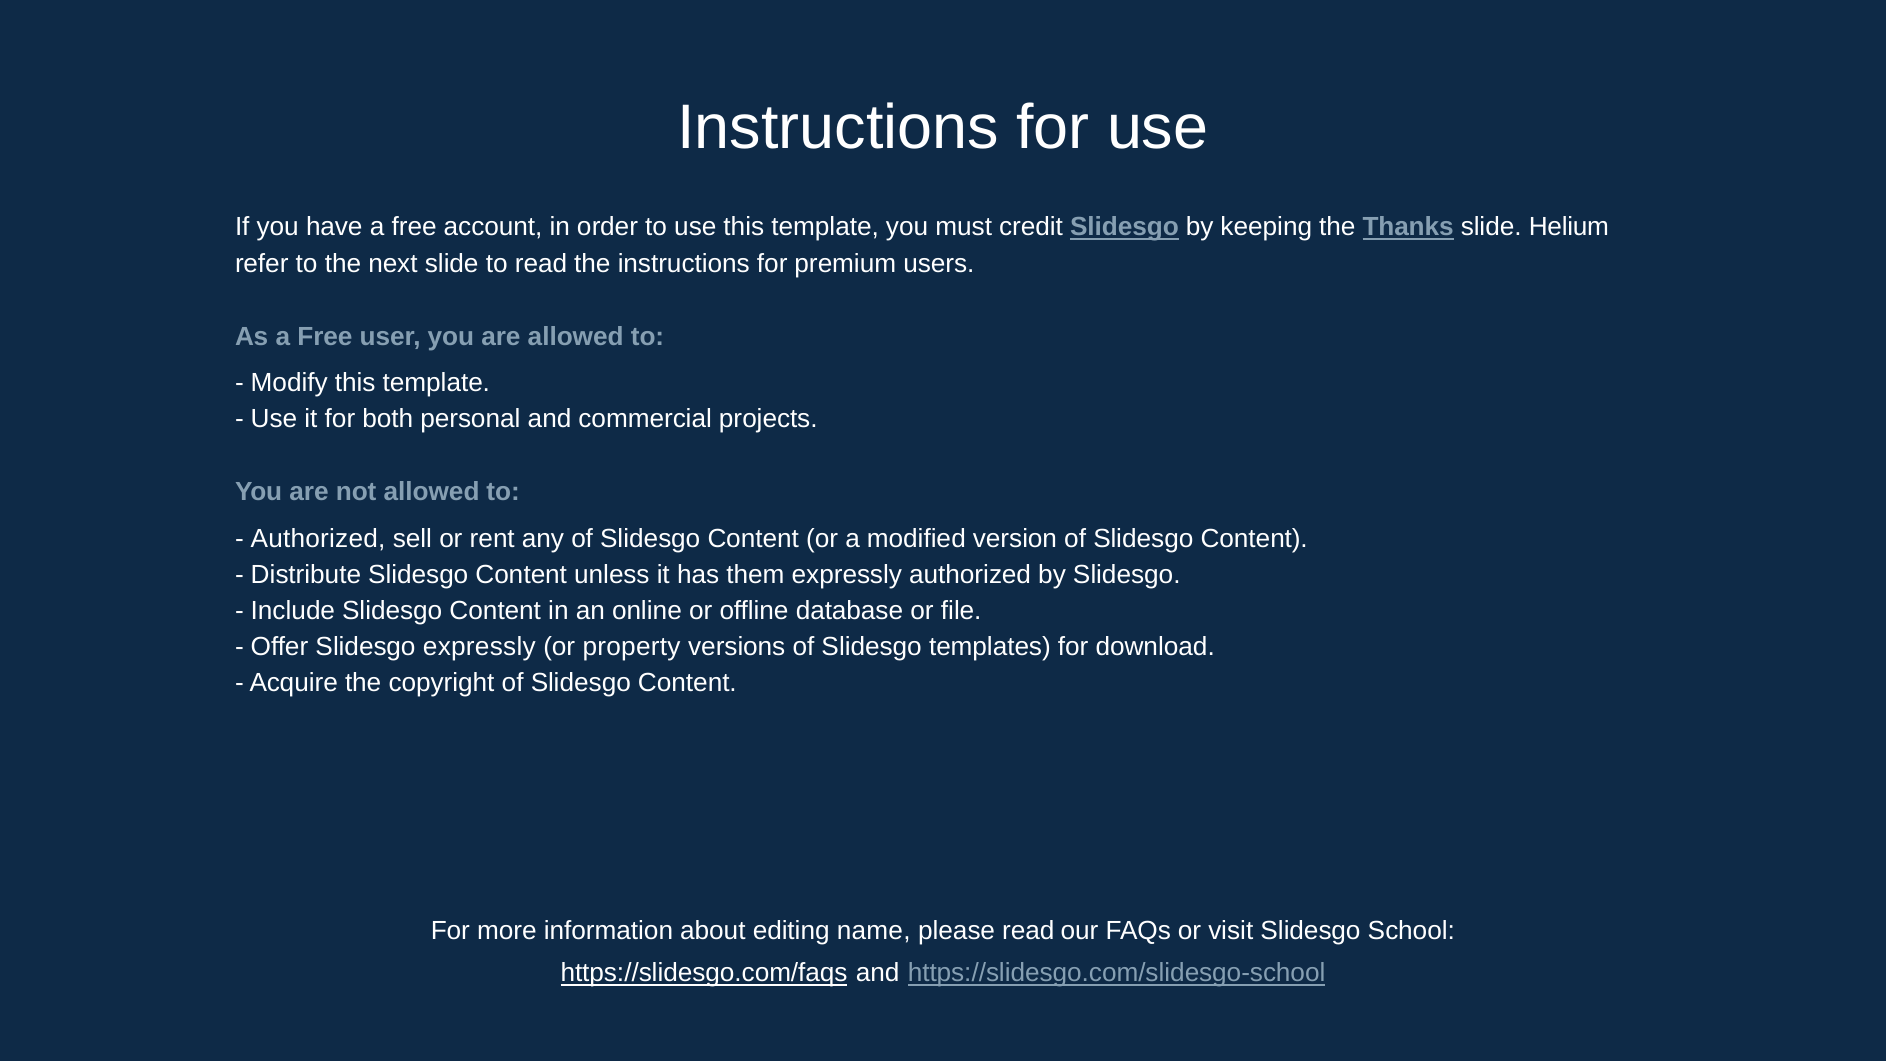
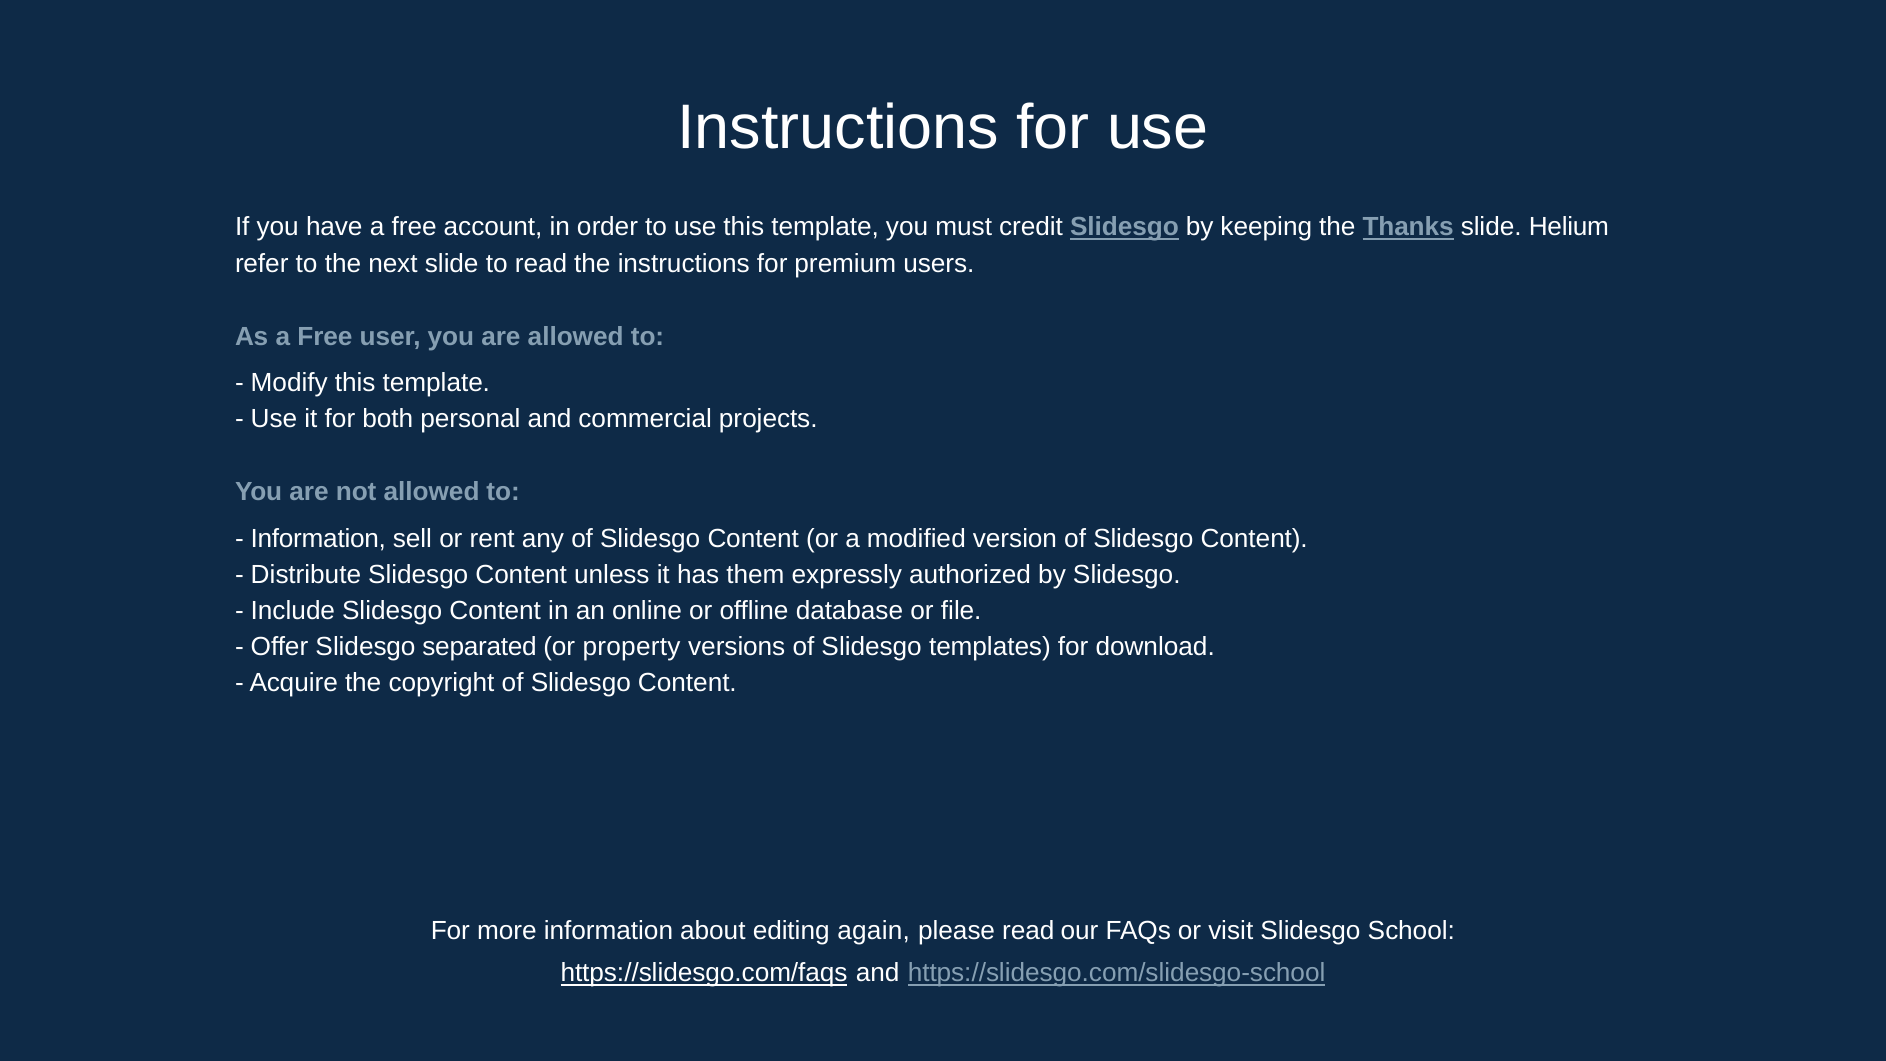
Authorized at (318, 539): Authorized -> Information
Slidesgo expressly: expressly -> separated
name: name -> again
